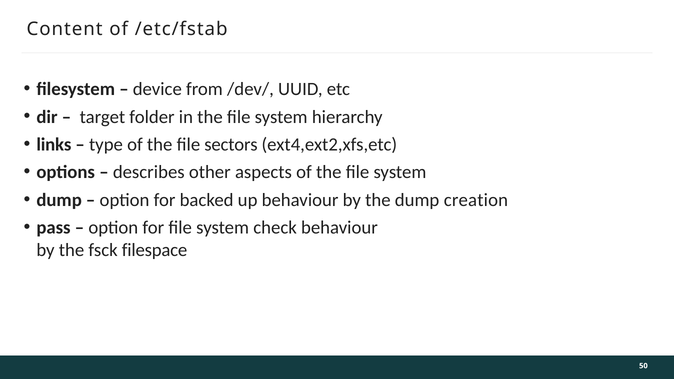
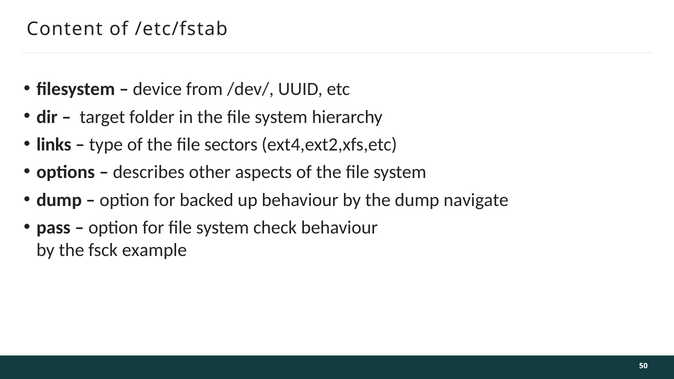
creation: creation -> navigate
filespace: filespace -> example
